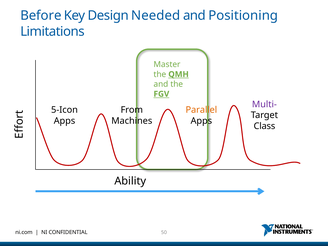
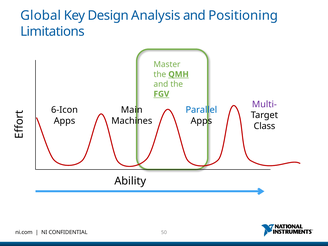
Before: Before -> Global
Needed: Needed -> Analysis
5-Icon: 5-Icon -> 6-Icon
From: From -> Main
Parallel colour: orange -> blue
